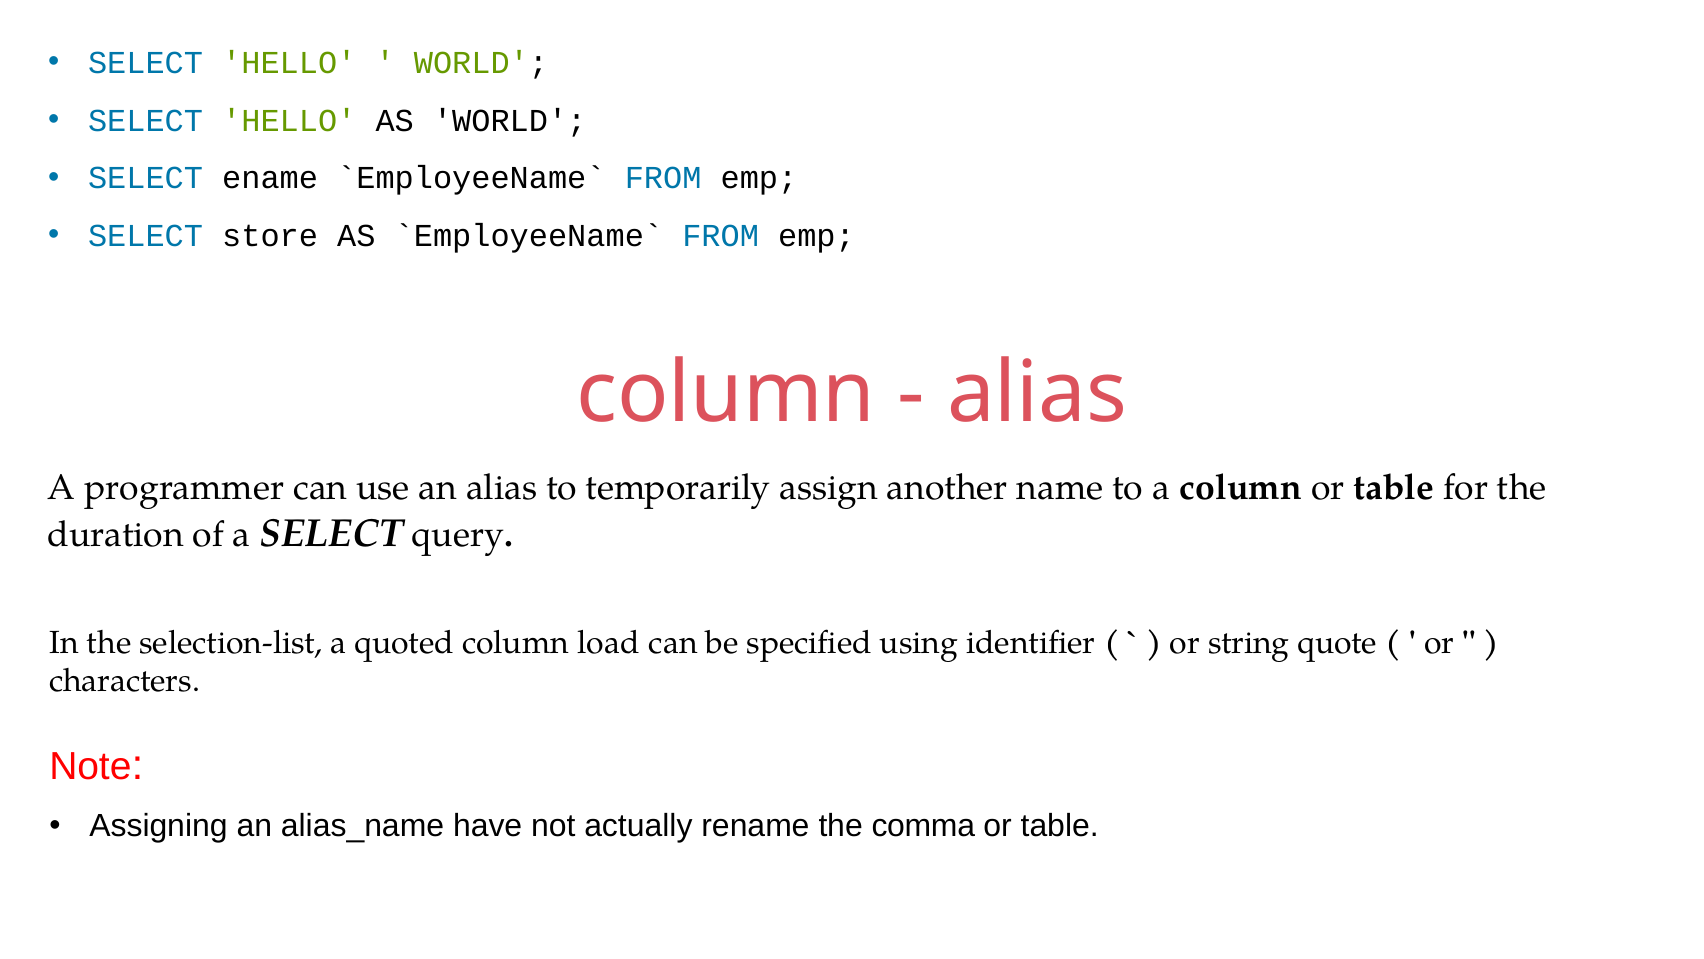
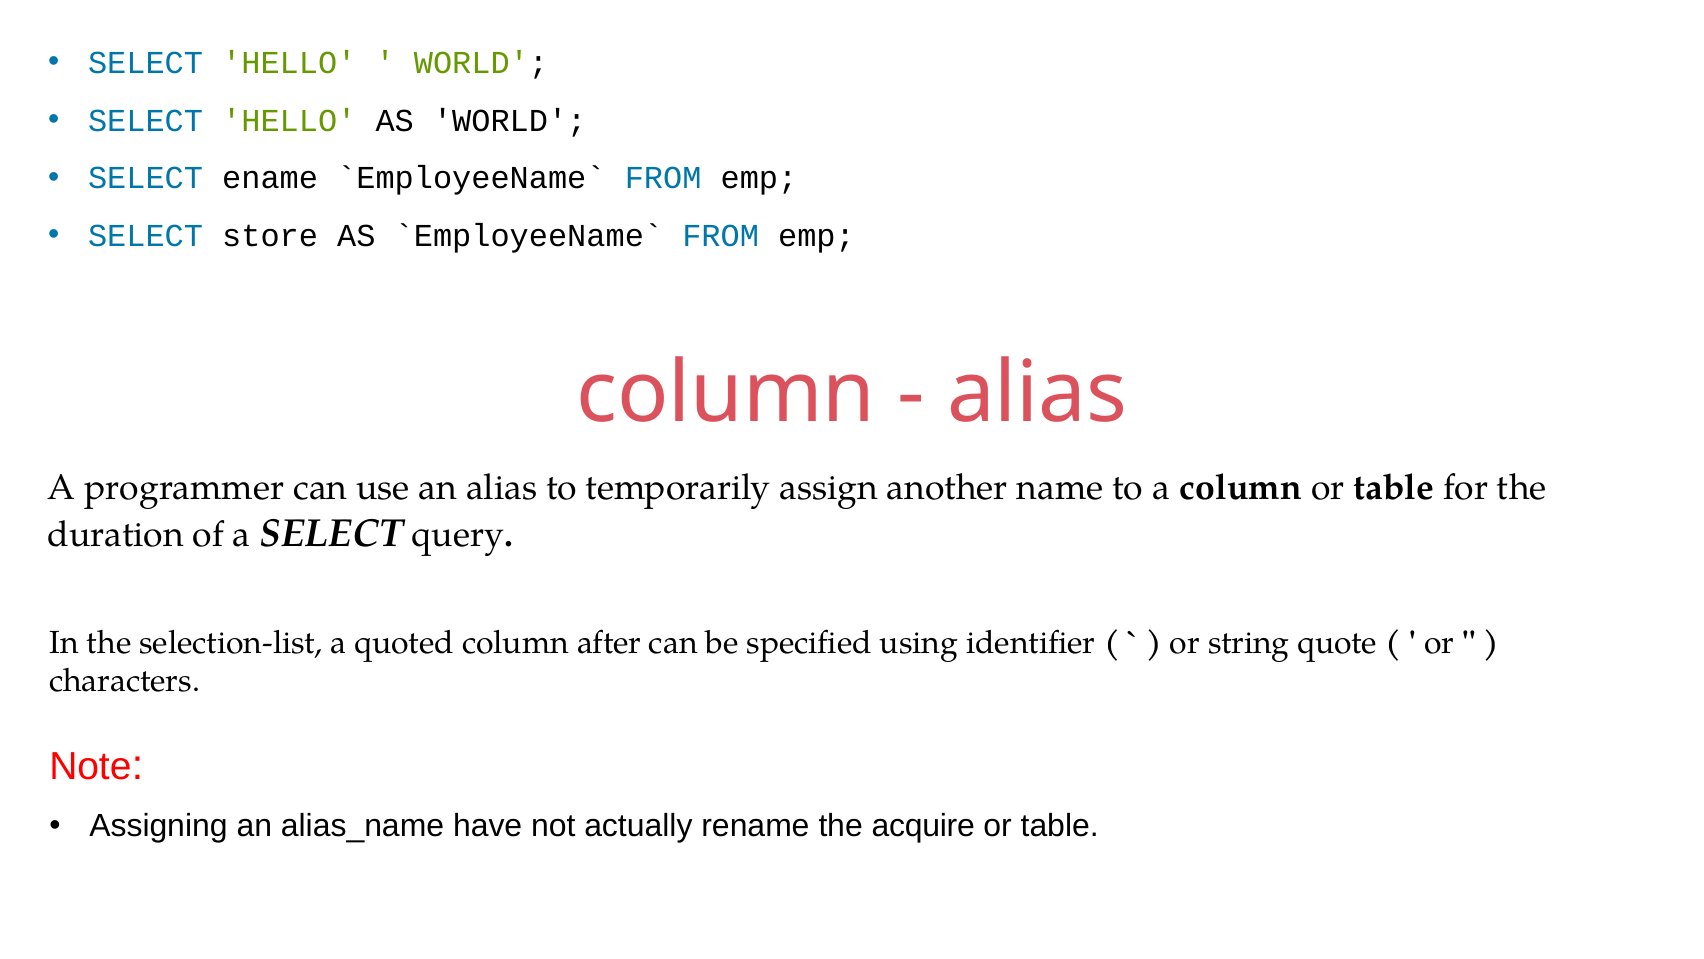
load: load -> after
comma: comma -> acquire
